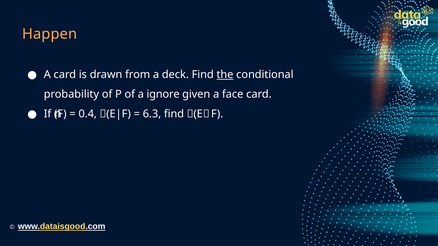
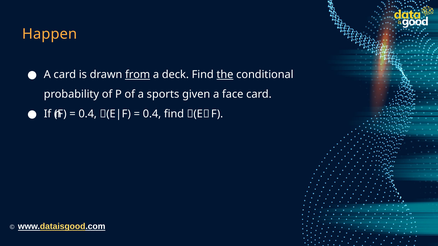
from underline: none -> present
ignore: ignore -> sports
6.3 at (152, 114): 6.3 -> 0.4
